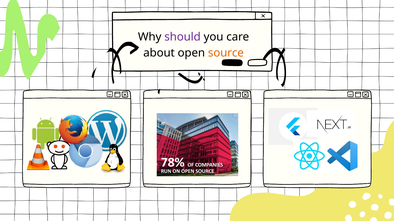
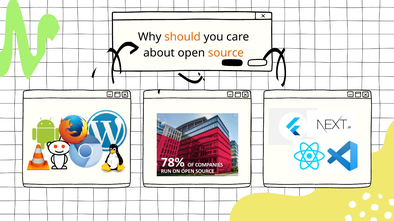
should colour: purple -> orange
